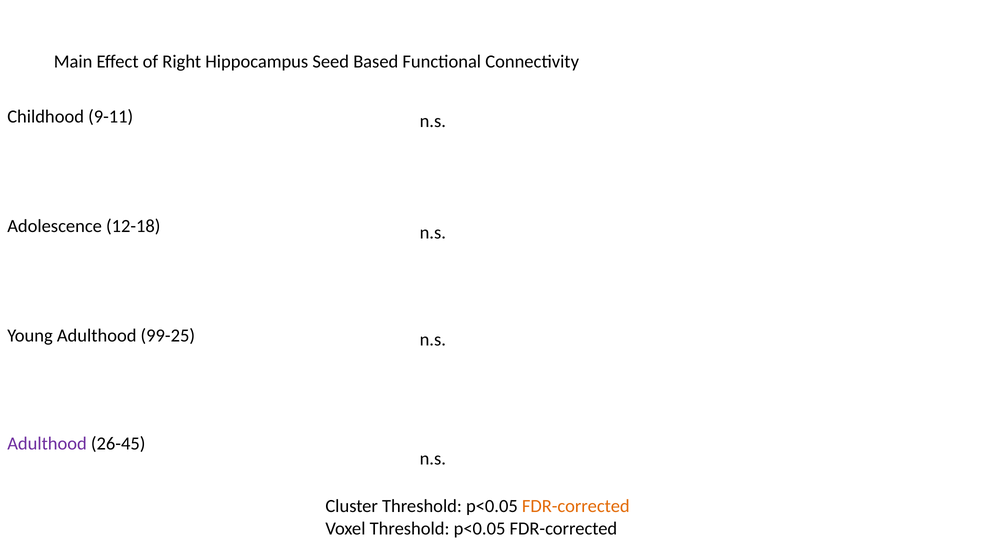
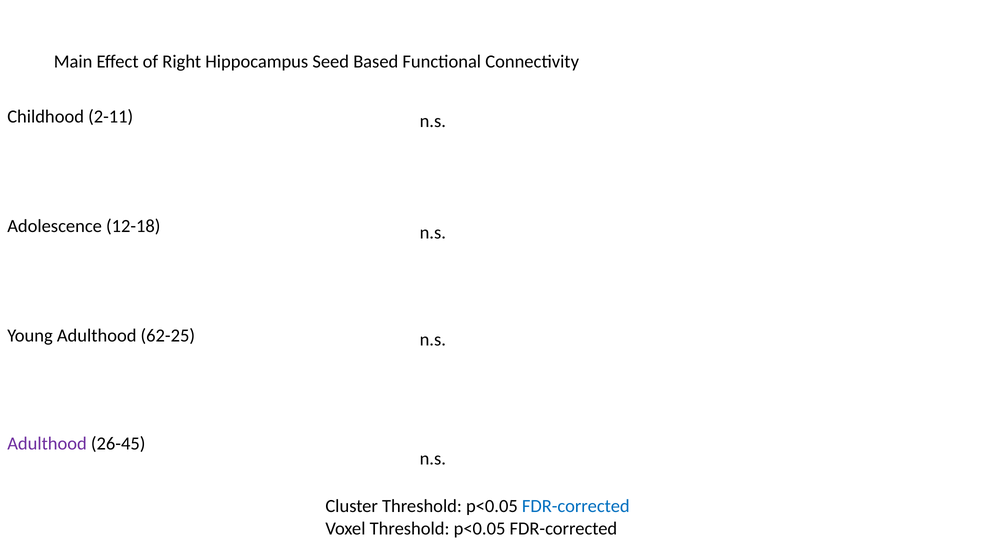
9-11: 9-11 -> 2-11
99-25: 99-25 -> 62-25
FDR-corrected at (576, 506) colour: orange -> blue
